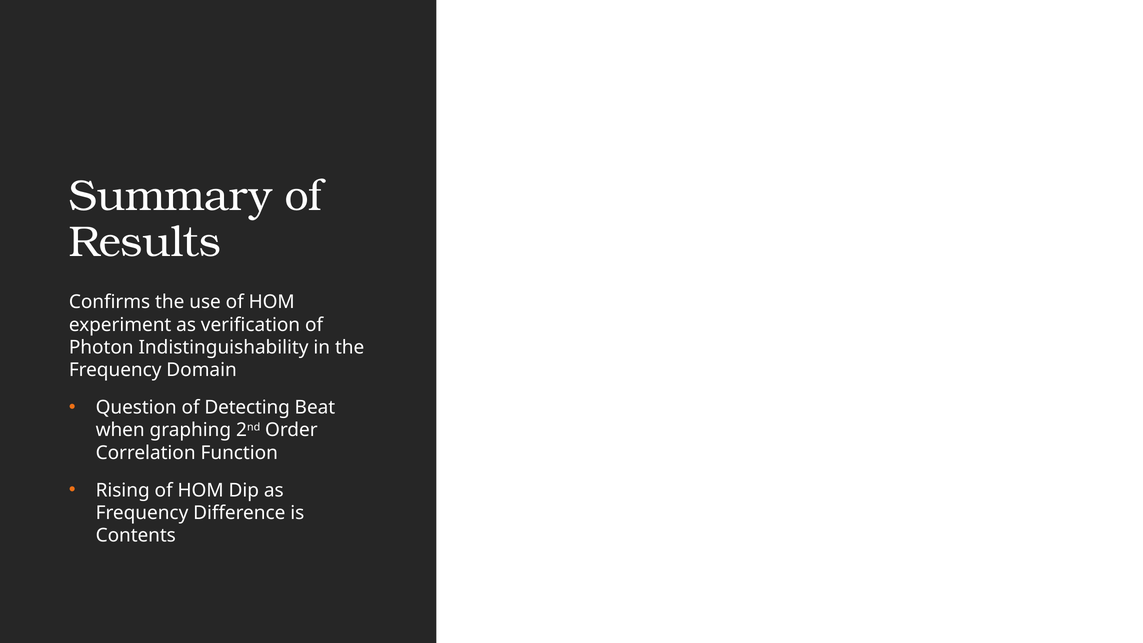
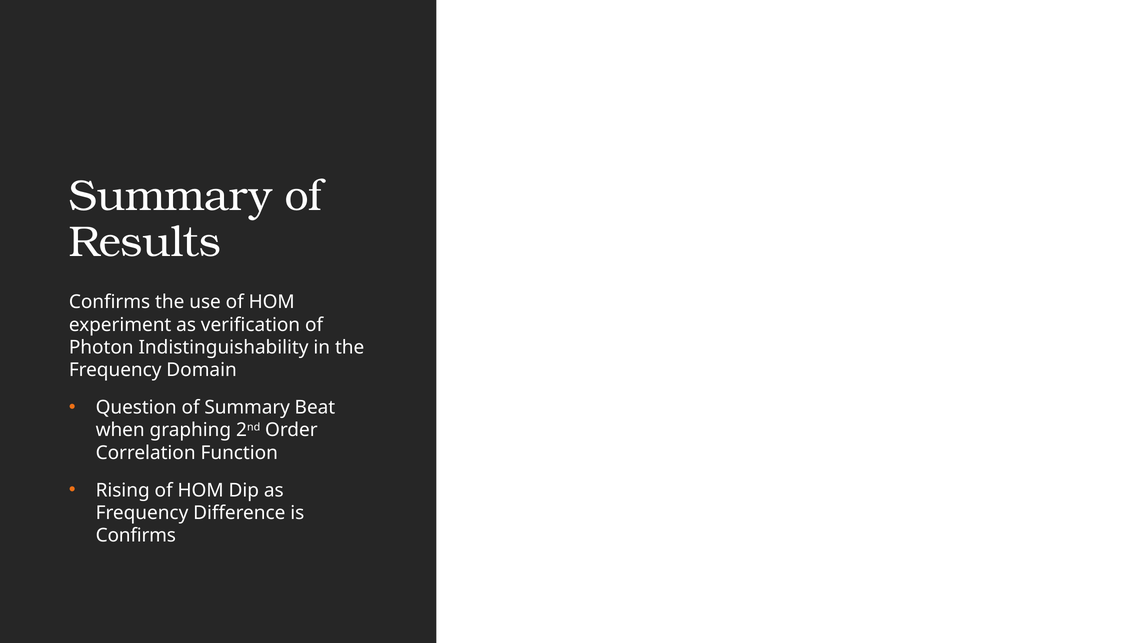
of Detecting: Detecting -> Summary
Contents at (136, 536): Contents -> Confirms
